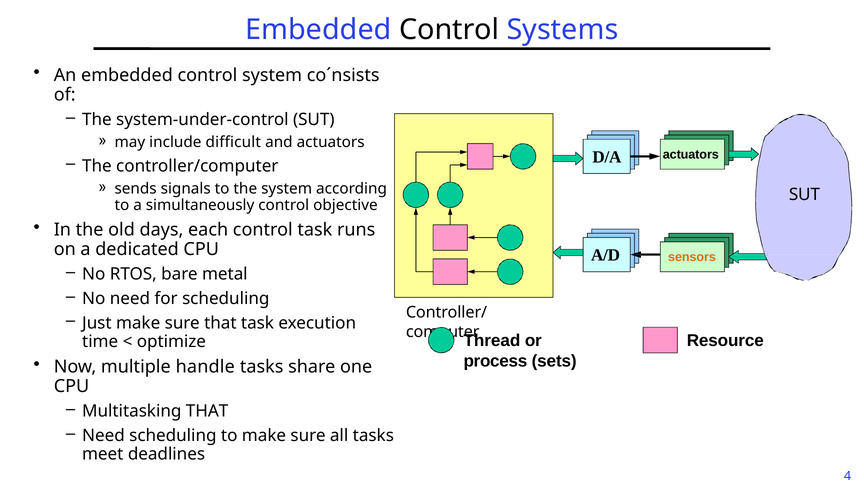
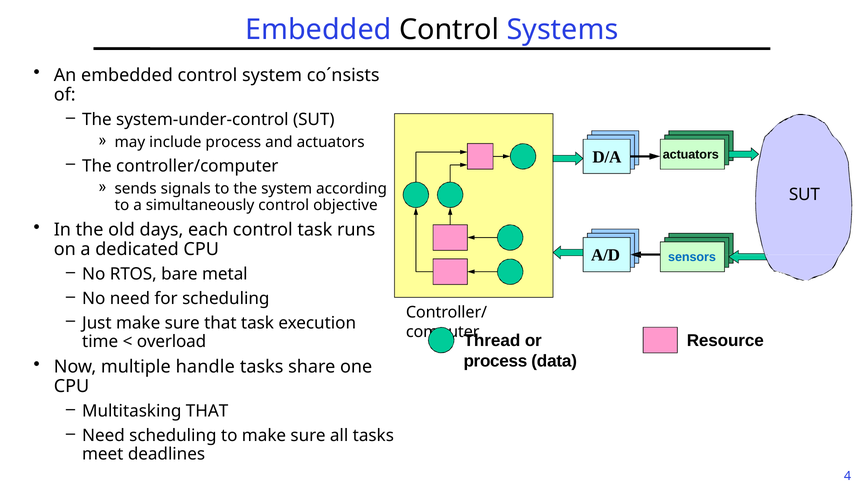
include difficult: difficult -> process
sensors colour: orange -> blue
optimize: optimize -> overload
sets: sets -> data
